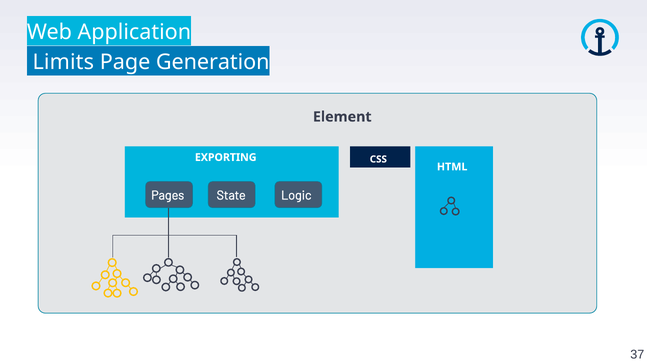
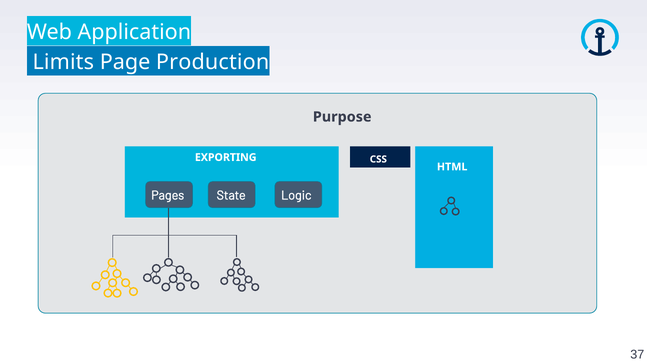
Generation: Generation -> Production
Element: Element -> Purpose
